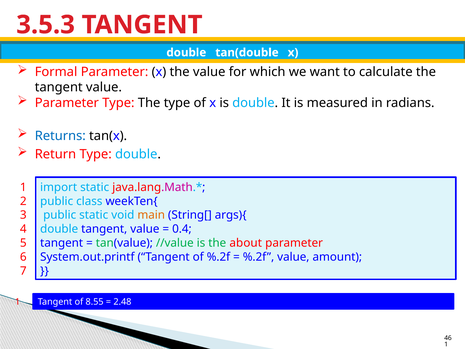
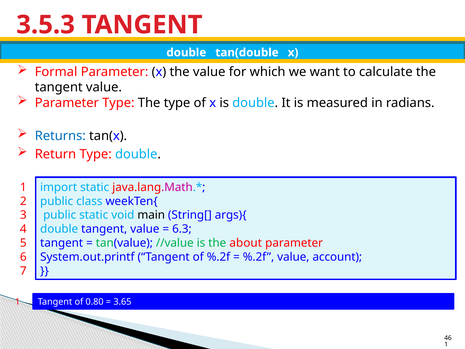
main colour: orange -> black
0.4: 0.4 -> 6.3
amount: amount -> account
8.55: 8.55 -> 0.80
2.48: 2.48 -> 3.65
